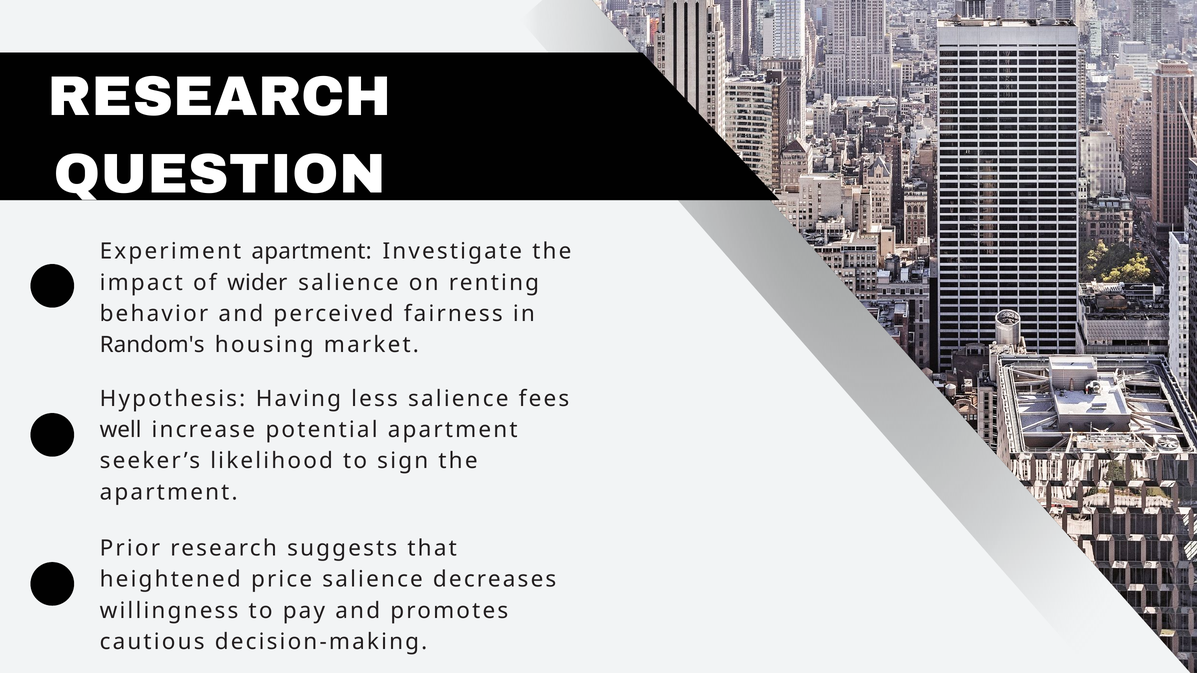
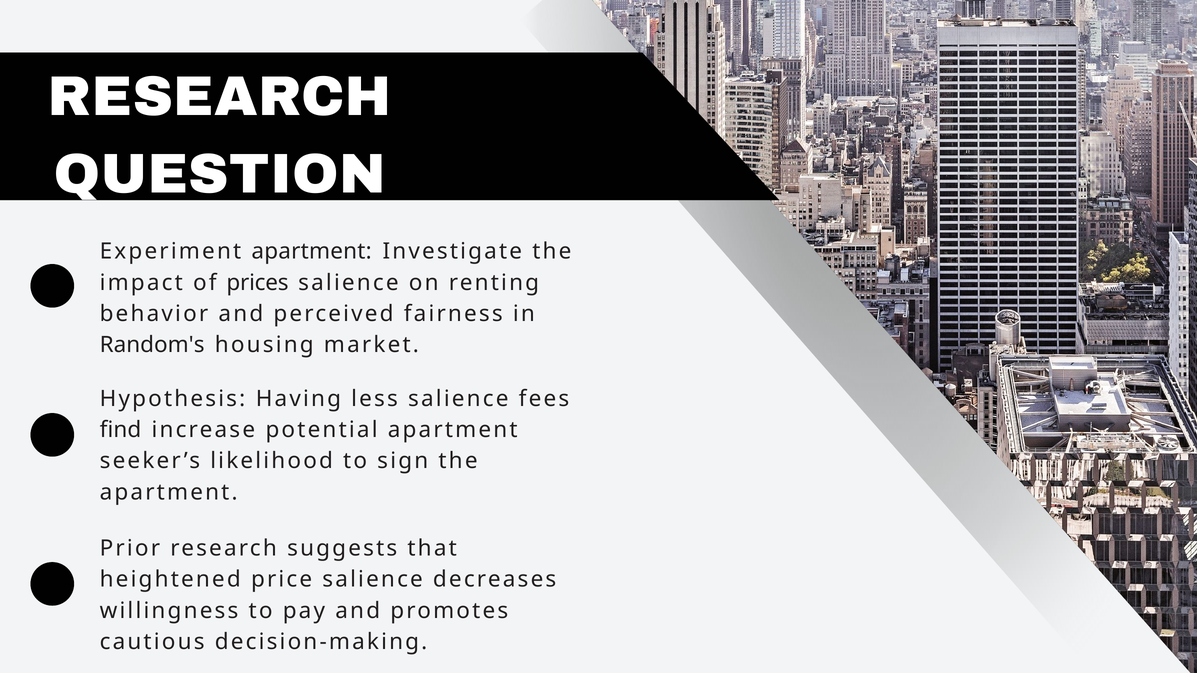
wider: wider -> prices
well: well -> find
